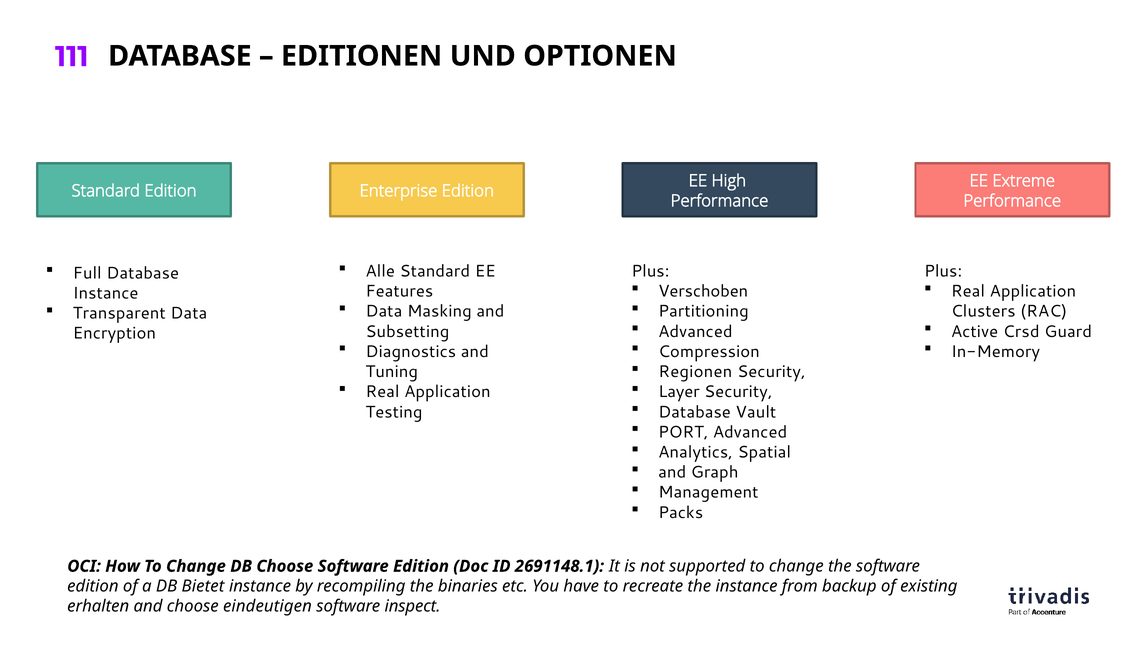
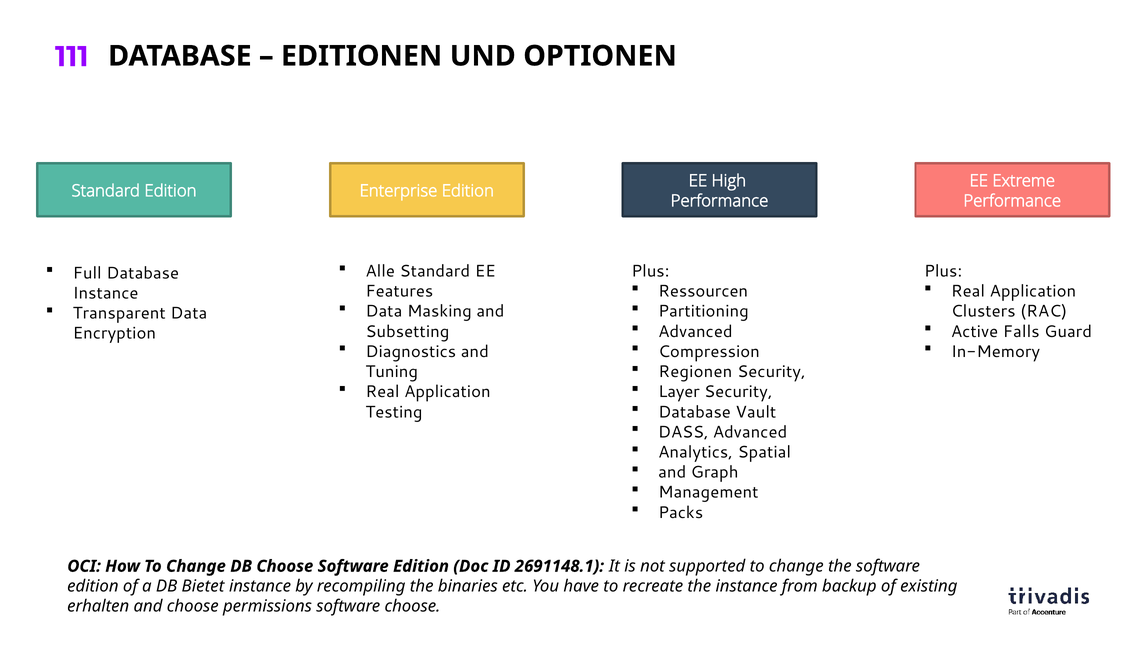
Verschoben: Verschoben -> Ressourcen
Crsd: Crsd -> Falls
PORT: PORT -> DASS
eindeutigen: eindeutigen -> permissions
software inspect: inspect -> choose
